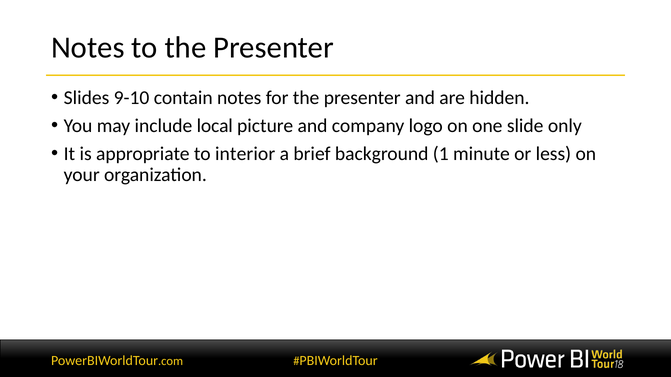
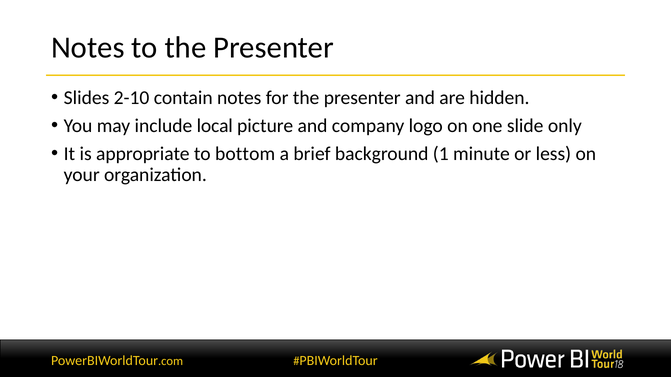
9-10: 9-10 -> 2-10
interior: interior -> bottom
